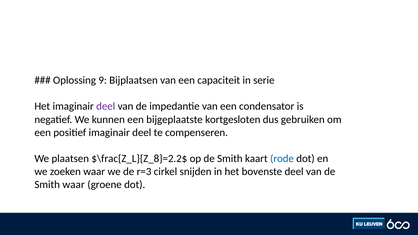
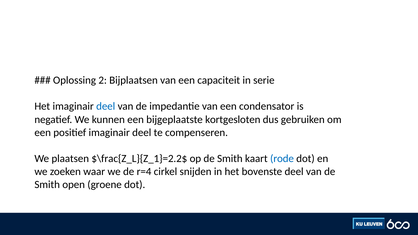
9: 9 -> 2
deel at (106, 106) colour: purple -> blue
$\frac{Z_L}{Z_8}=2.2$: $\frac{Z_L}{Z_8}=2.2$ -> $\frac{Z_L}{Z_1}=2.2$
r=3: r=3 -> r=4
Smith waar: waar -> open
